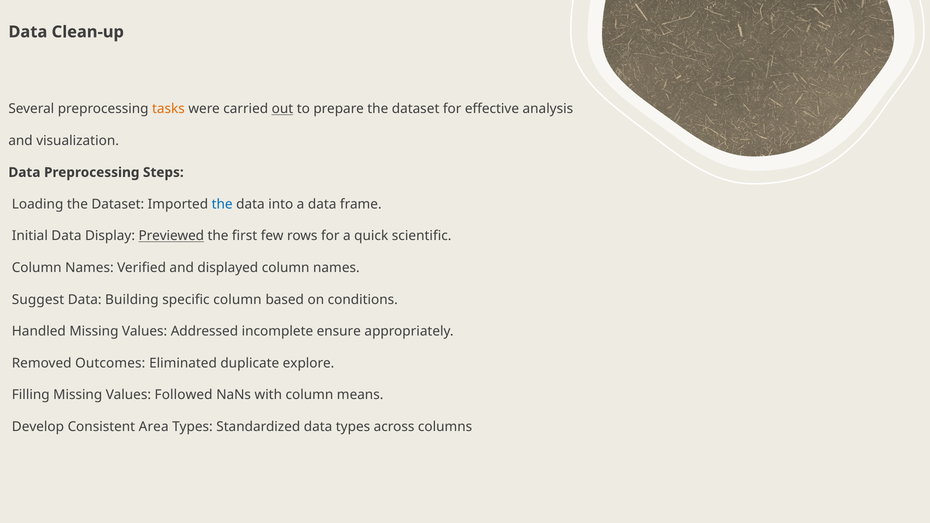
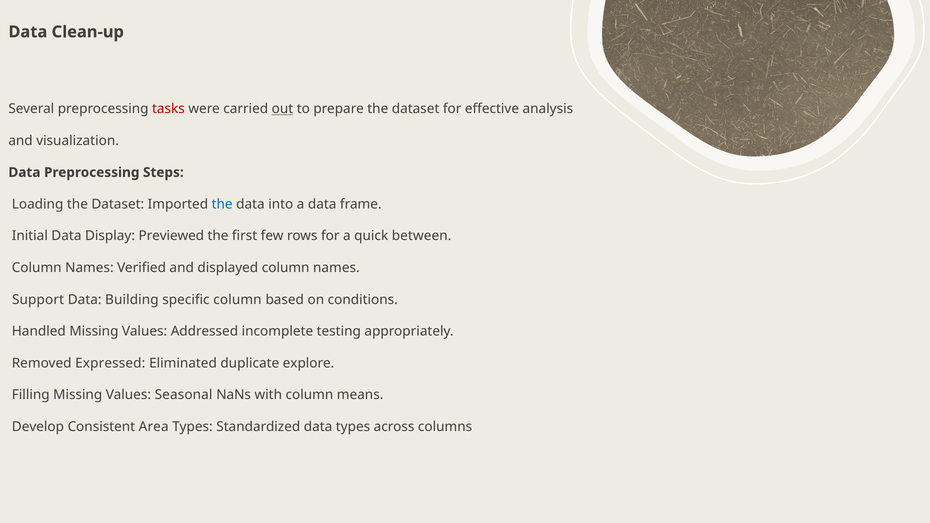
tasks colour: orange -> red
Previewed underline: present -> none
scientific: scientific -> between
Suggest: Suggest -> Support
ensure: ensure -> testing
Outcomes: Outcomes -> Expressed
Followed: Followed -> Seasonal
